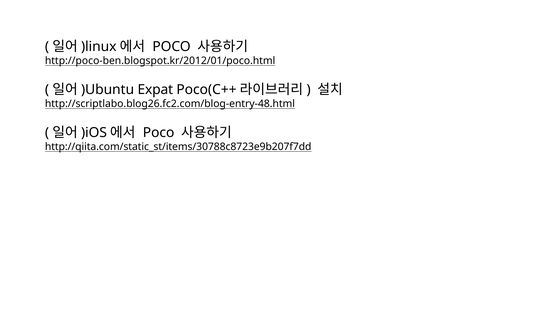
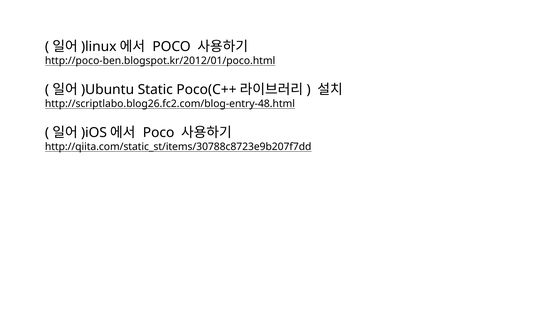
Expat: Expat -> Static
